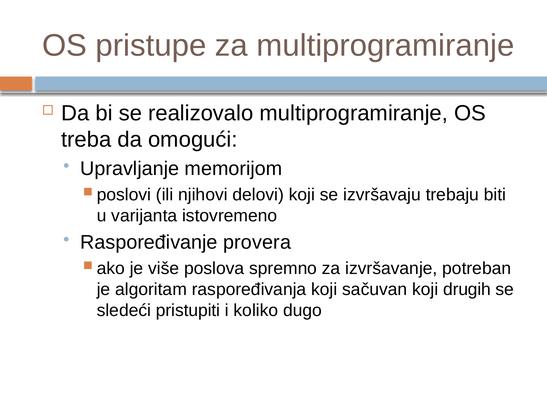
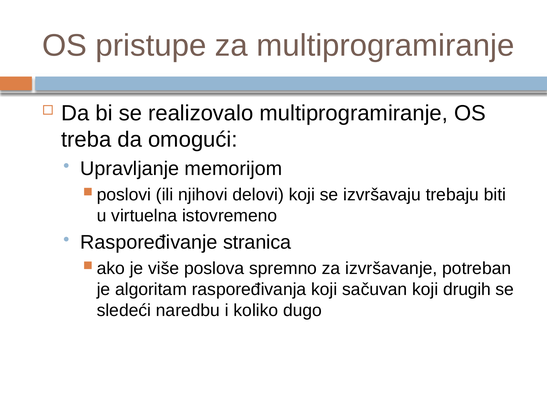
varijanta: varijanta -> virtuelna
provera: provera -> stranica
pristupiti: pristupiti -> naredbu
